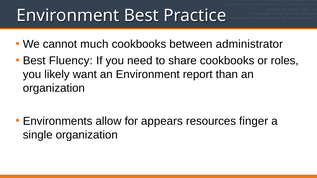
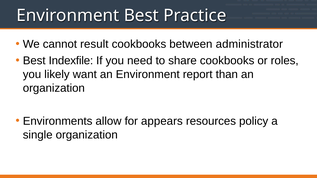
much: much -> result
Fluency: Fluency -> Indexfile
finger: finger -> policy
